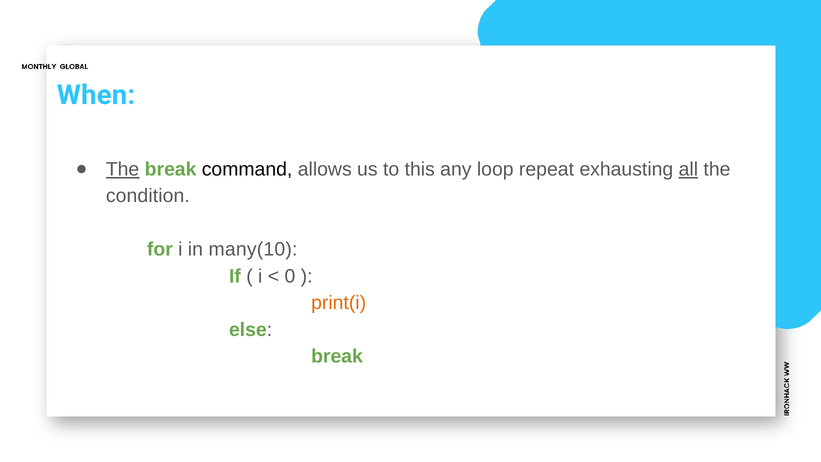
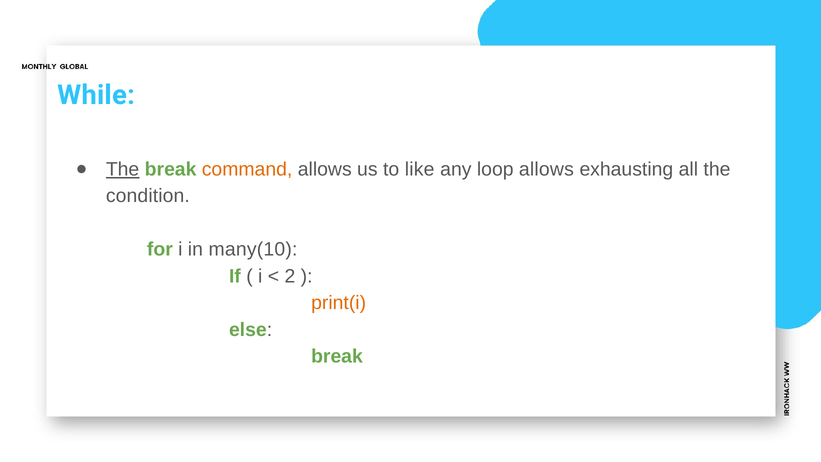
When: When -> While
command colour: black -> orange
this: this -> like
loop repeat: repeat -> allows
all underline: present -> none
0: 0 -> 2
